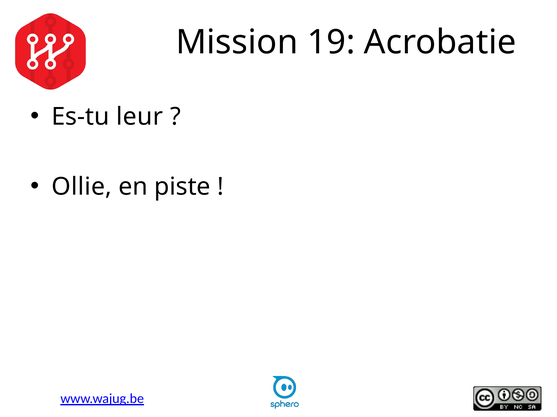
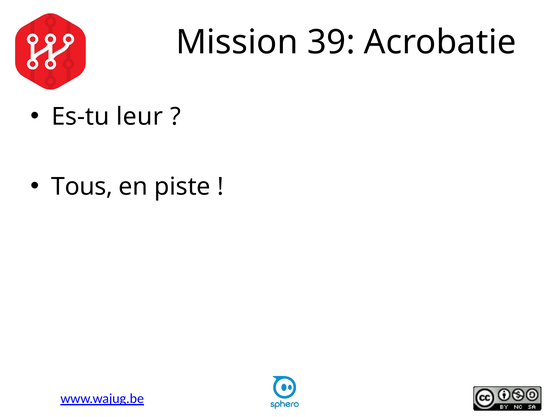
19: 19 -> 39
Ollie: Ollie -> Tous
